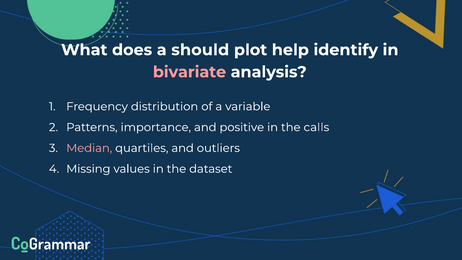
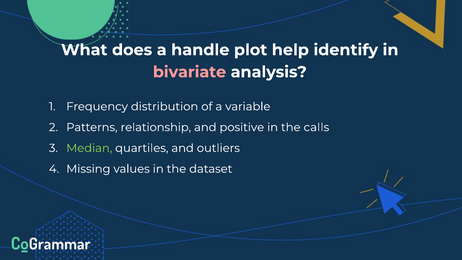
should: should -> handle
importance: importance -> relationship
Median colour: pink -> light green
